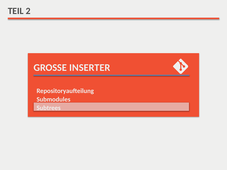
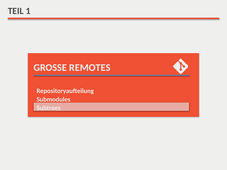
2: 2 -> 1
INSERTER: INSERTER -> REMOTES
